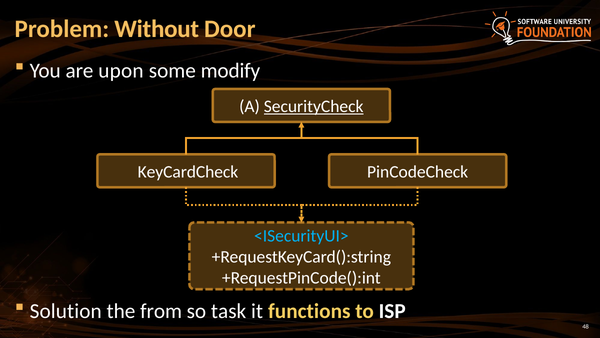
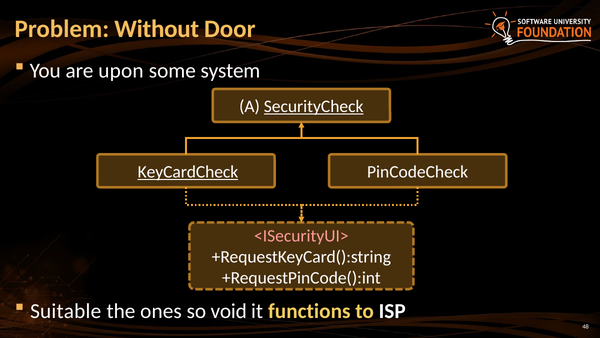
modify: modify -> system
KeyCardCheck underline: none -> present
<ISecurityUI> colour: light blue -> pink
Solution: Solution -> Suitable
from: from -> ones
task: task -> void
